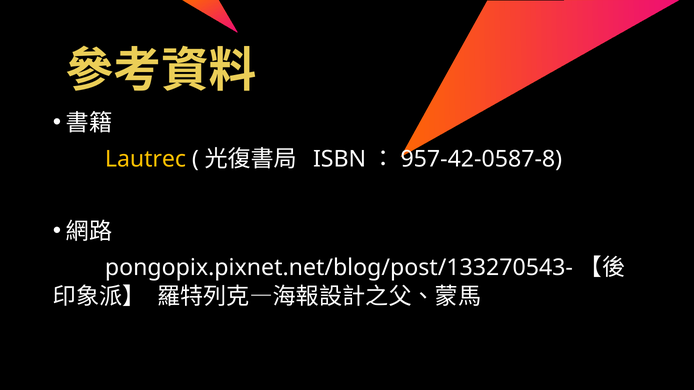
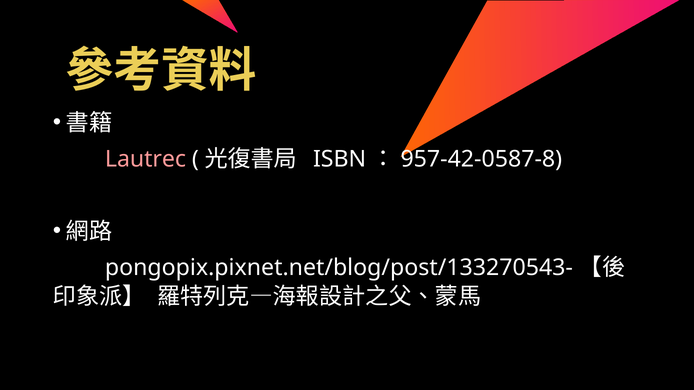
Lautrec colour: yellow -> pink
